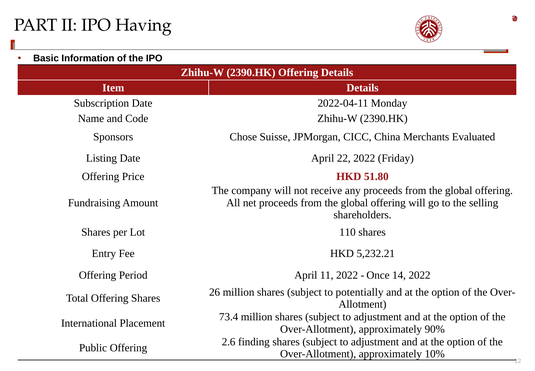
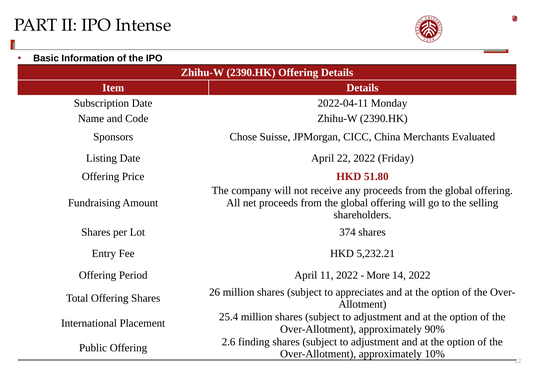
Having: Having -> Intense
110: 110 -> 374
Once: Once -> More
potentially: potentially -> appreciates
73.4: 73.4 -> 25.4
